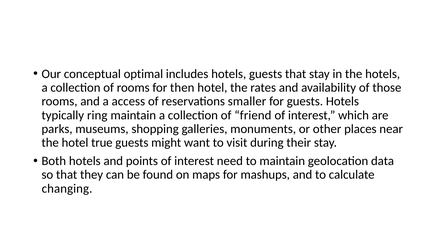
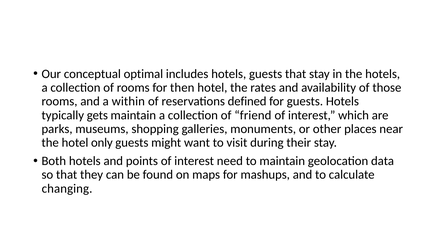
access: access -> within
smaller: smaller -> defined
ring: ring -> gets
true: true -> only
